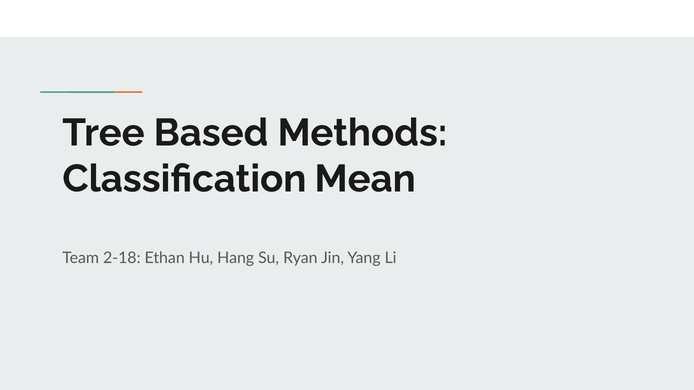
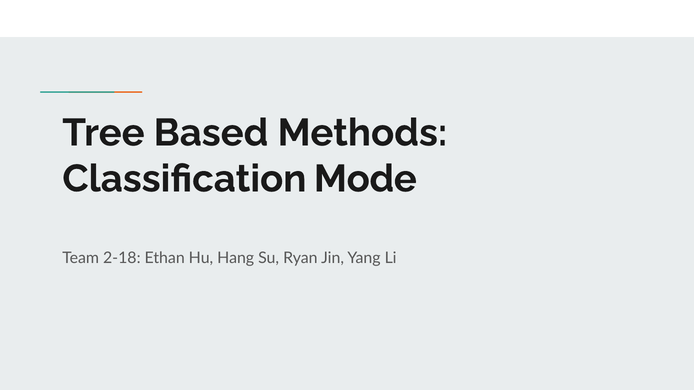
Mean: Mean -> Mode
